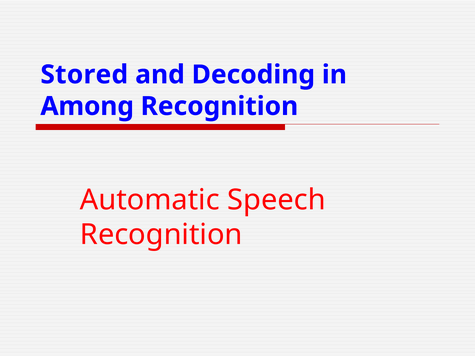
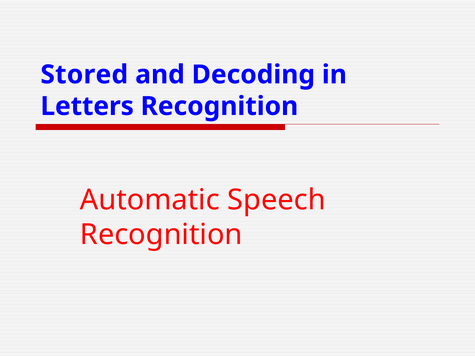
Among: Among -> Letters
